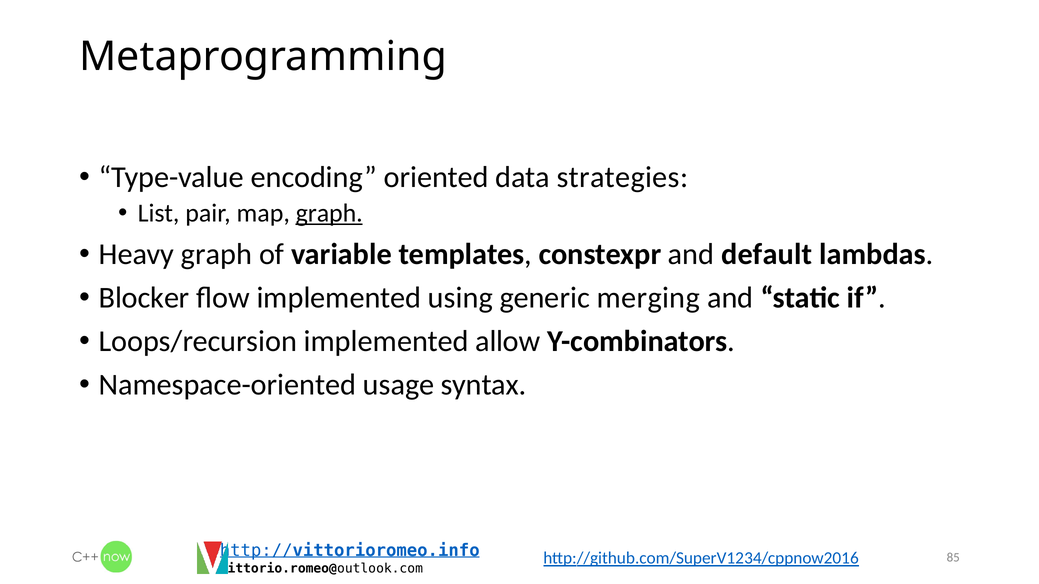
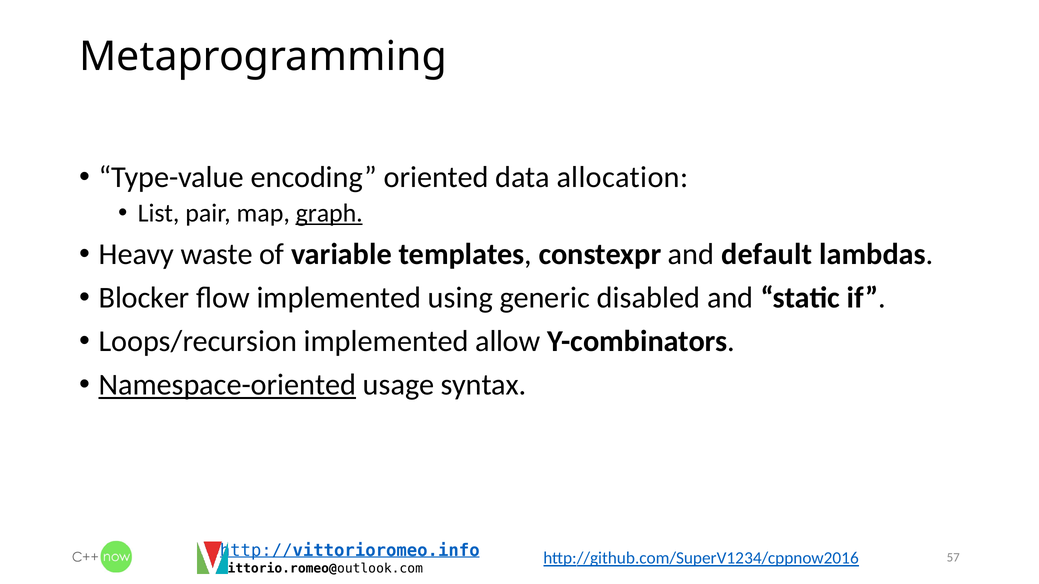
strategies: strategies -> allocation
Heavy graph: graph -> waste
merging: merging -> disabled
Namespace-oriented underline: none -> present
85: 85 -> 57
